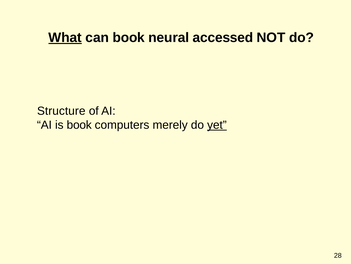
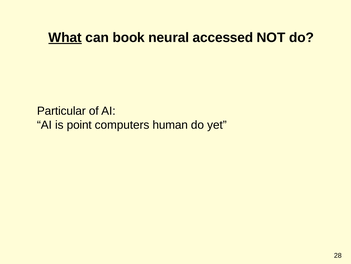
Structure: Structure -> Particular
is book: book -> point
merely: merely -> human
yet underline: present -> none
